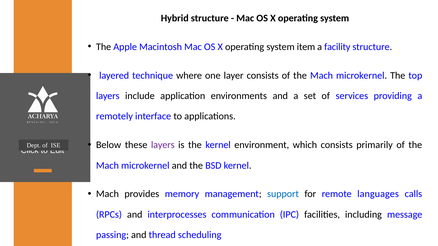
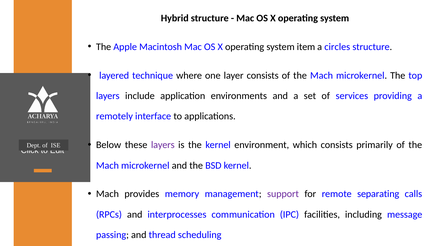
facility: facility -> circles
support colour: blue -> purple
languages: languages -> separating
